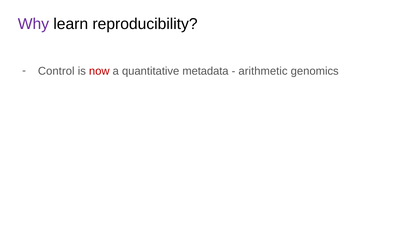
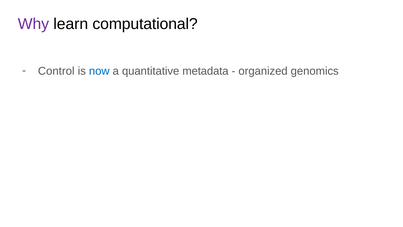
reproducibility: reproducibility -> computational
now colour: red -> blue
arithmetic: arithmetic -> organized
